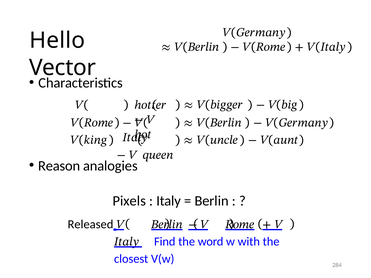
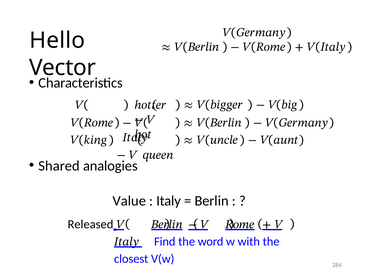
Reason: Reason -> Shared
Pixels: Pixels -> Value
